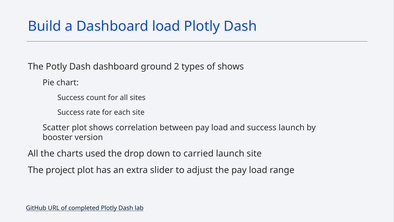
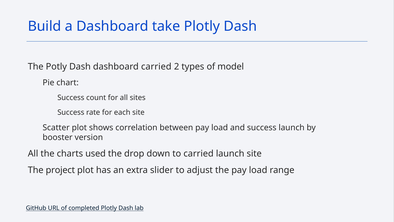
Dashboard load: load -> take
dashboard ground: ground -> carried
of shows: shows -> model
